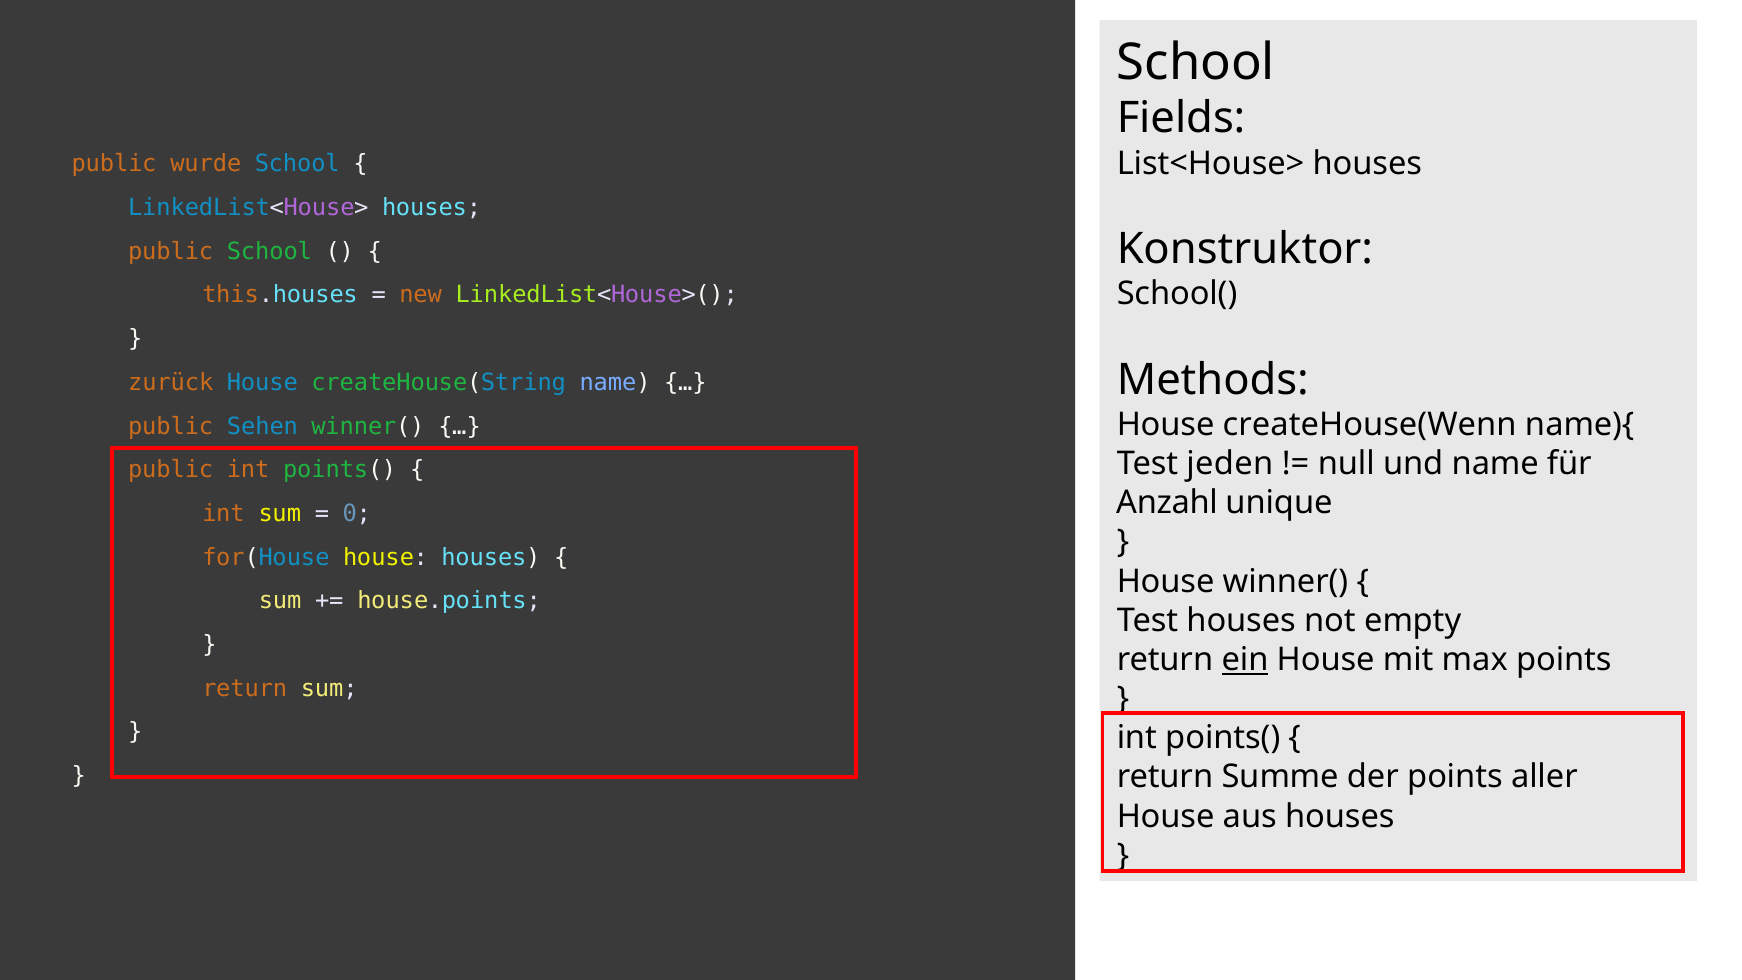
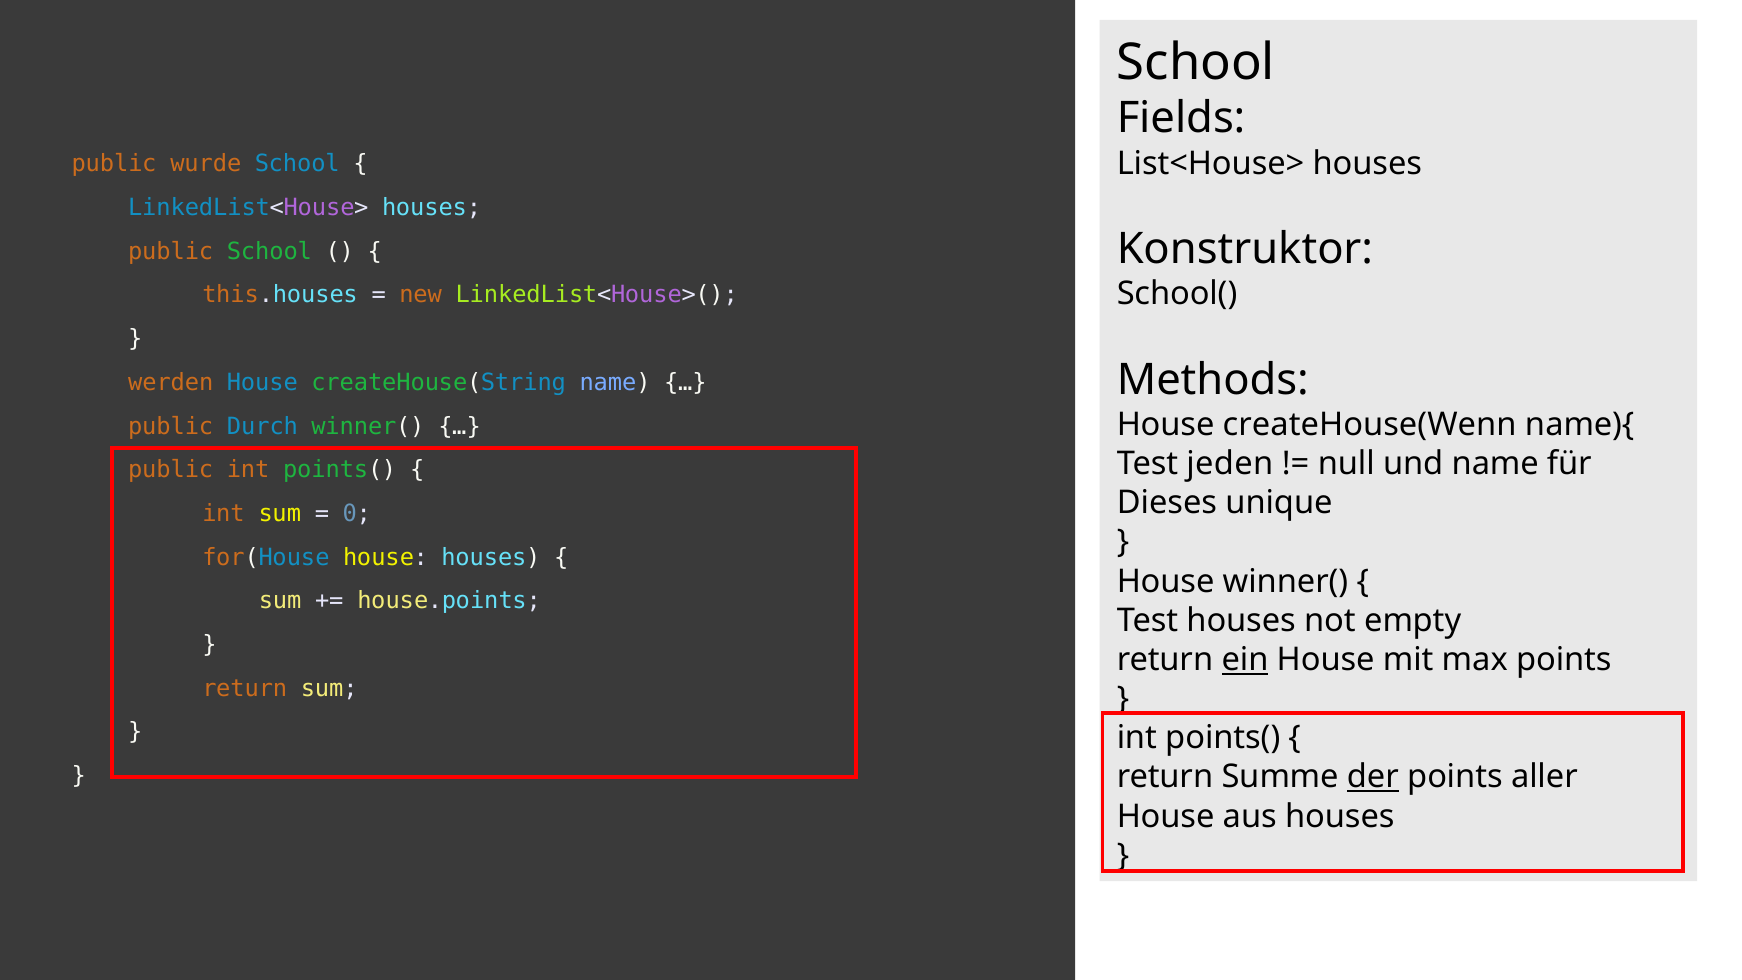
zurück: zurück -> werden
Sehen: Sehen -> Durch
Anzahl: Anzahl -> Dieses
der underline: none -> present
